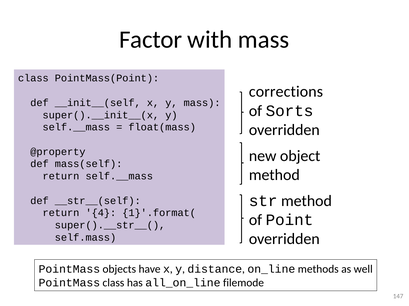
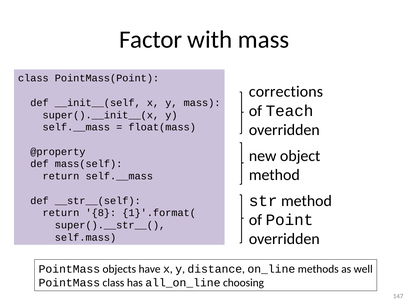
Sorts: Sorts -> Teach
4: 4 -> 8
filemode: filemode -> choosing
